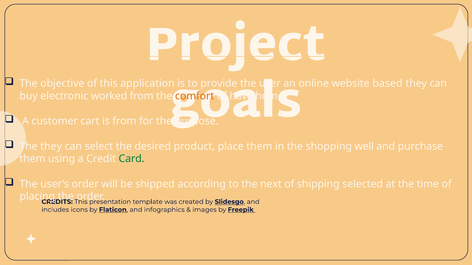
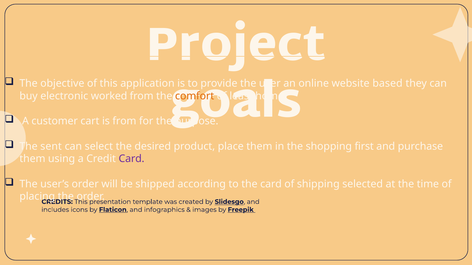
have: have -> least
The they: they -> sent
well: well -> first
Card at (132, 159) colour: green -> purple
the next: next -> card
